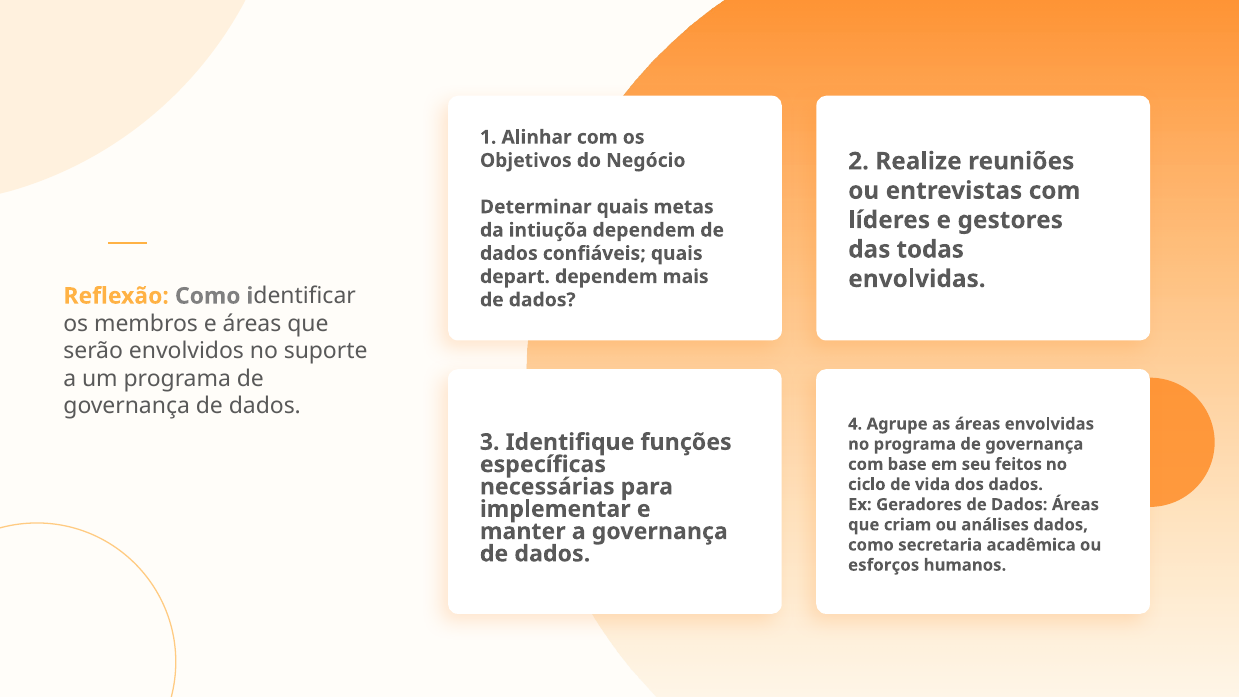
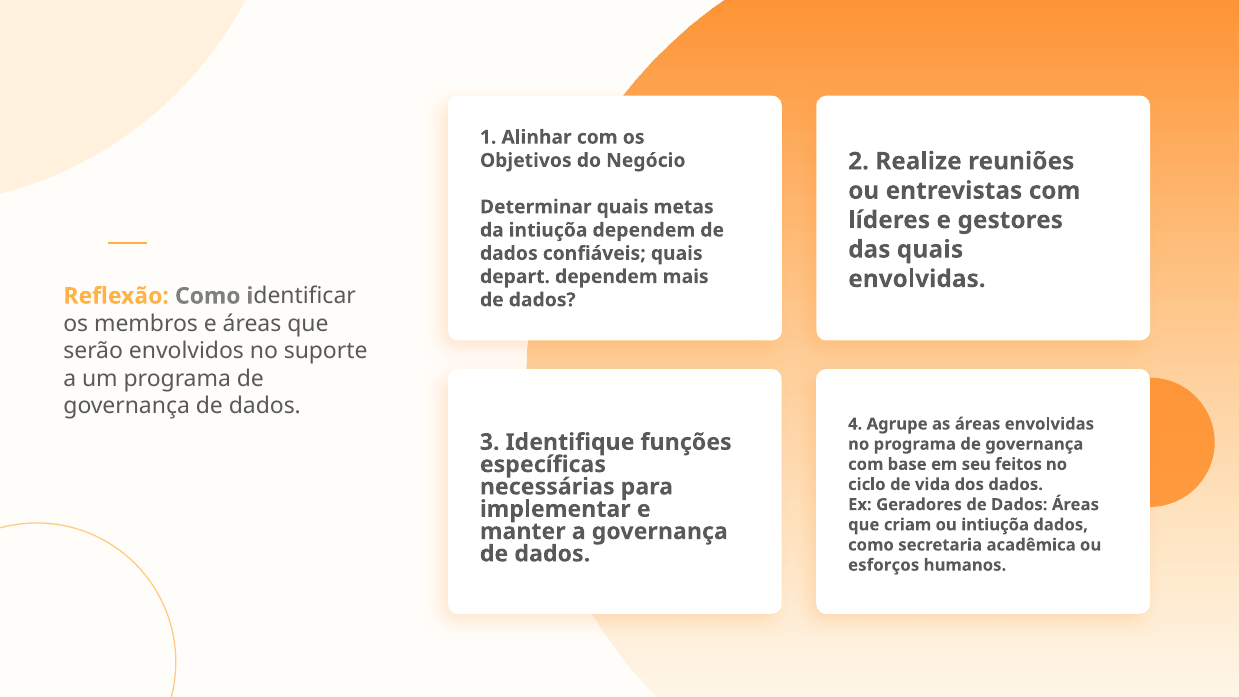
das todas: todas -> quais
ou análises: análises -> intiuçõa
